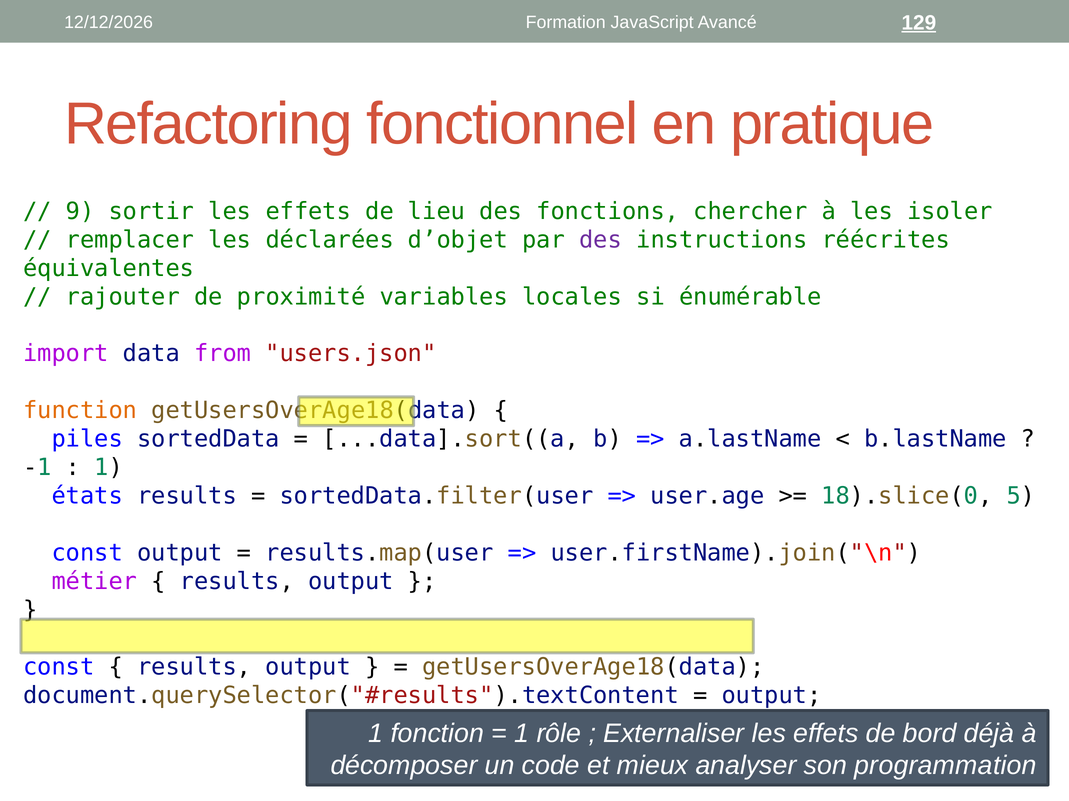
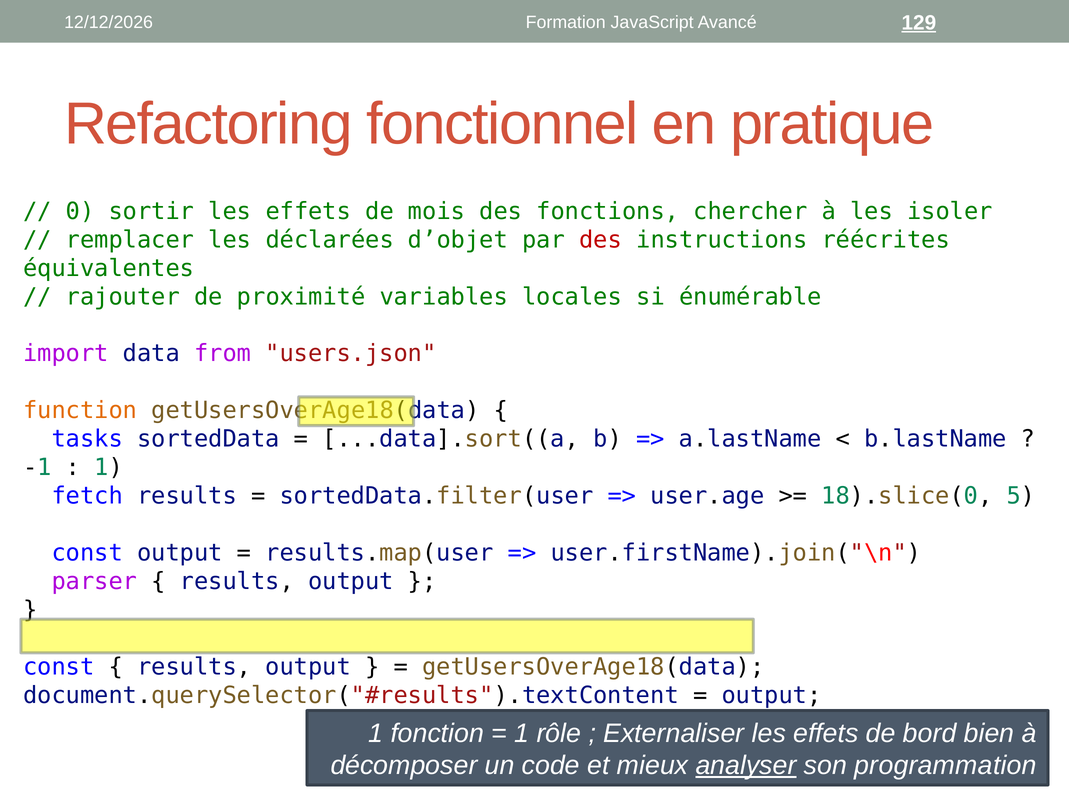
9: 9 -> 0
lieu: lieu -> mois
des at (601, 240) colour: purple -> red
piles: piles -> tasks
états: états -> fetch
métier: métier -> parser
déjà: déjà -> bien
analyser underline: none -> present
